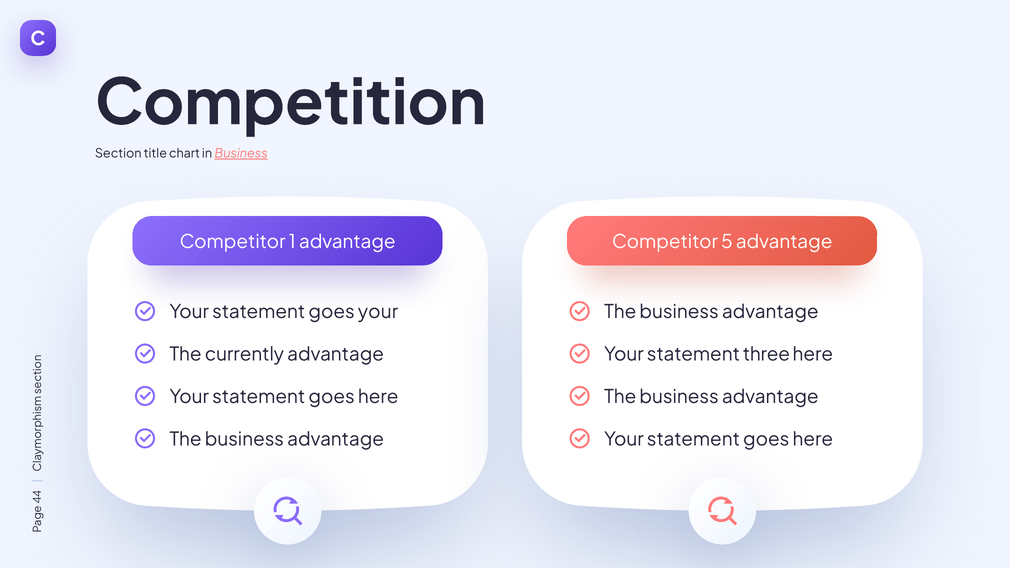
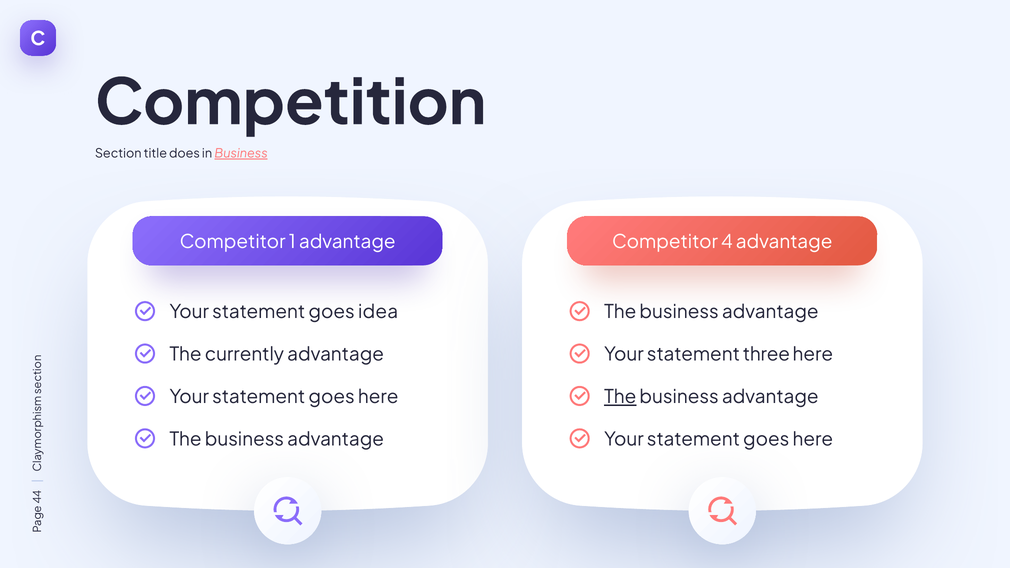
chart: chart -> does
Competitor 5: 5 -> 4
goes your: your -> idea
The at (620, 397) underline: none -> present
